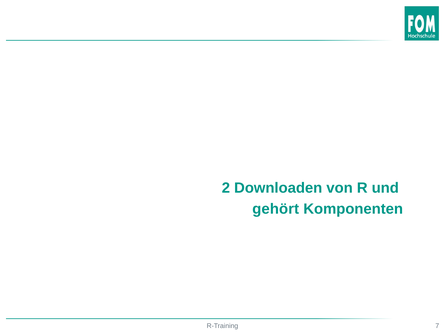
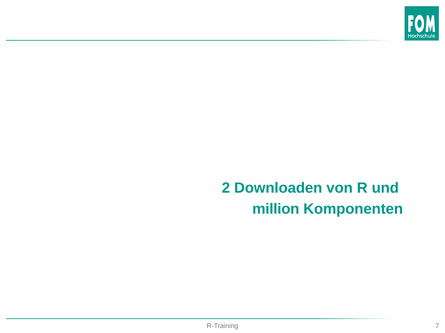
gehört: gehört -> million
